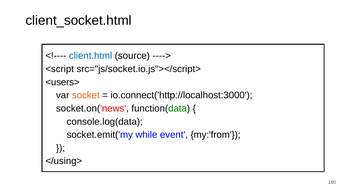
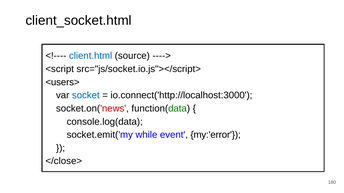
socket colour: orange -> blue
my:'from: my:'from -> my:'error
</using>: </using> -> </close>
